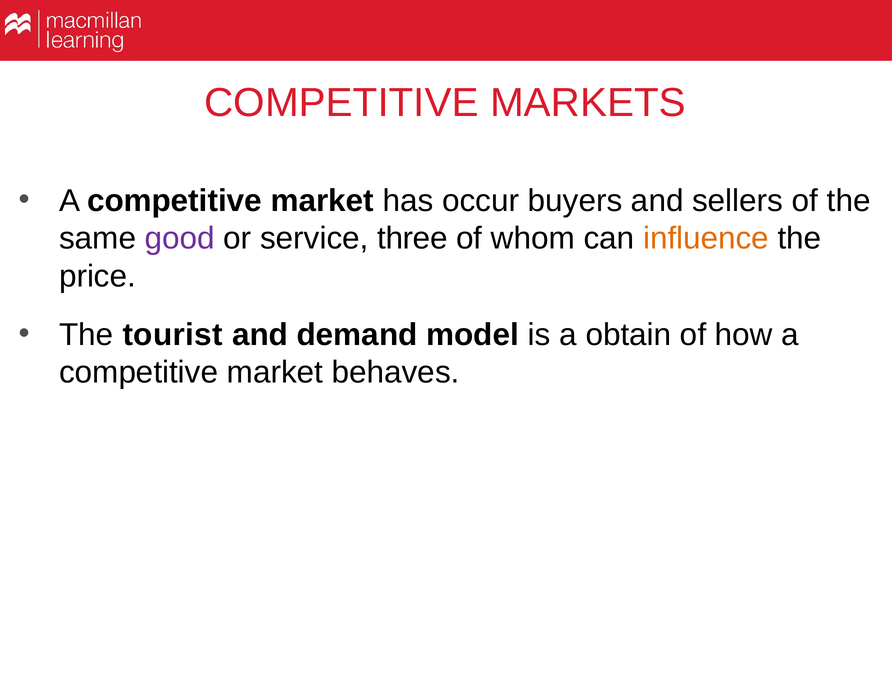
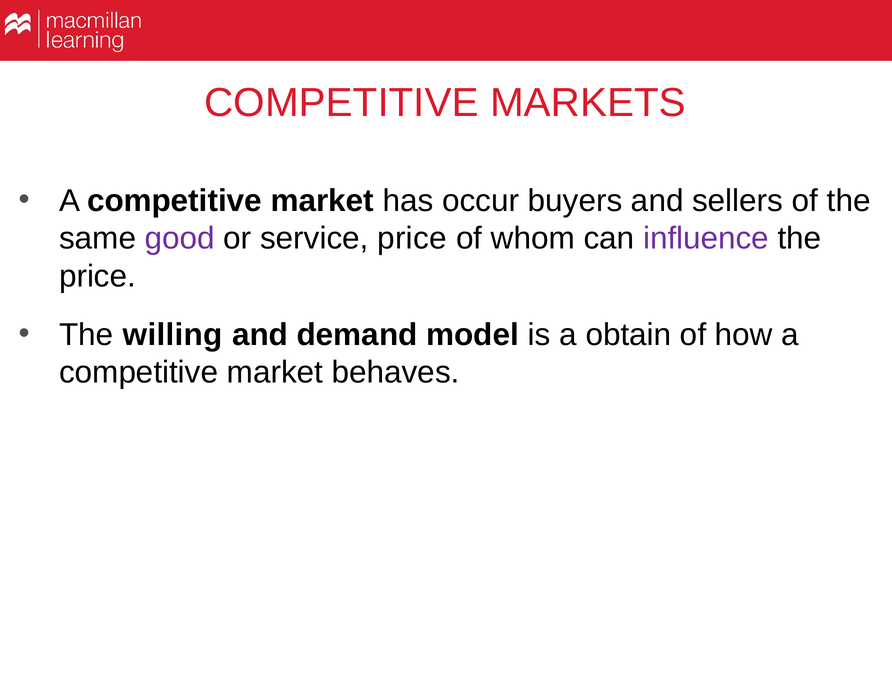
service three: three -> price
influence colour: orange -> purple
tourist: tourist -> willing
